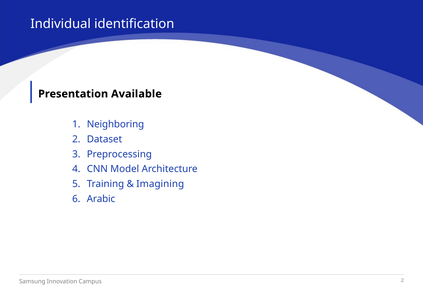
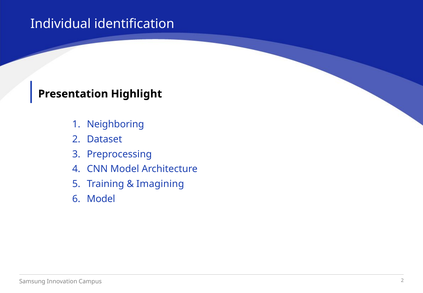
Available: Available -> Highlight
Arabic at (101, 199): Arabic -> Model
